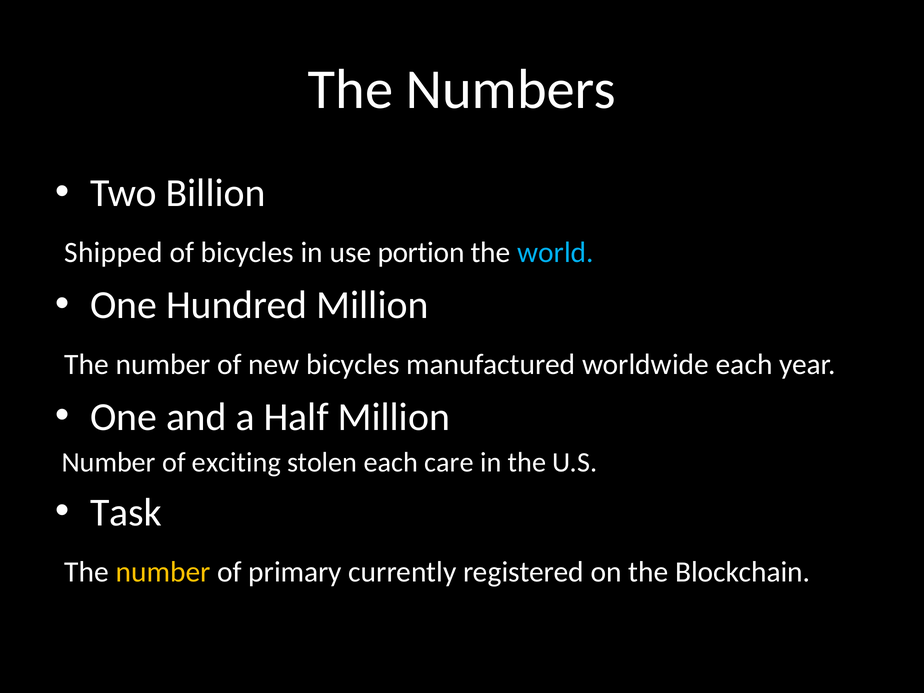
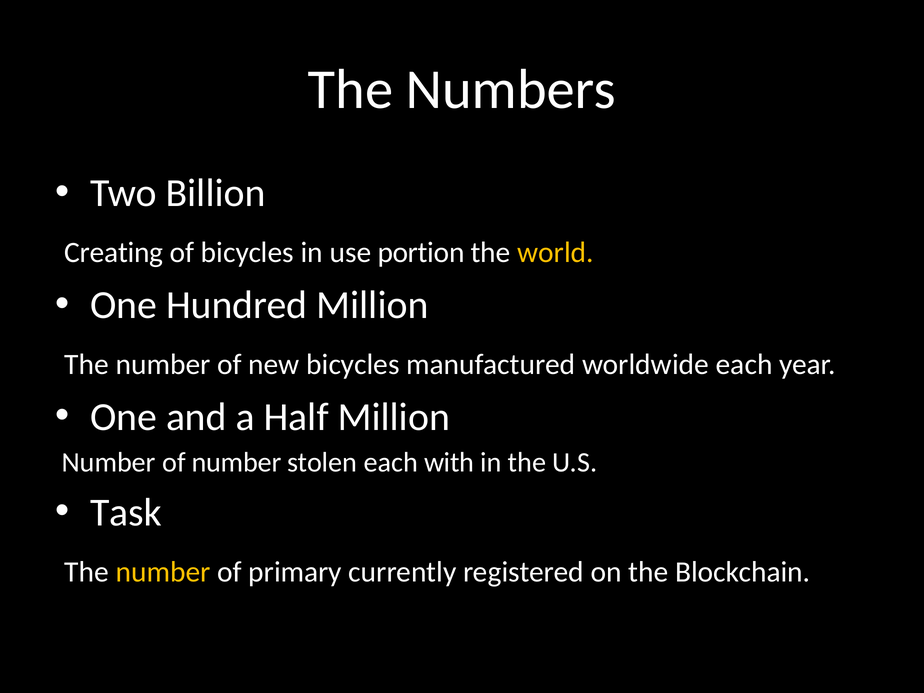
Shipped: Shipped -> Creating
world colour: light blue -> yellow
of exciting: exciting -> number
care: care -> with
